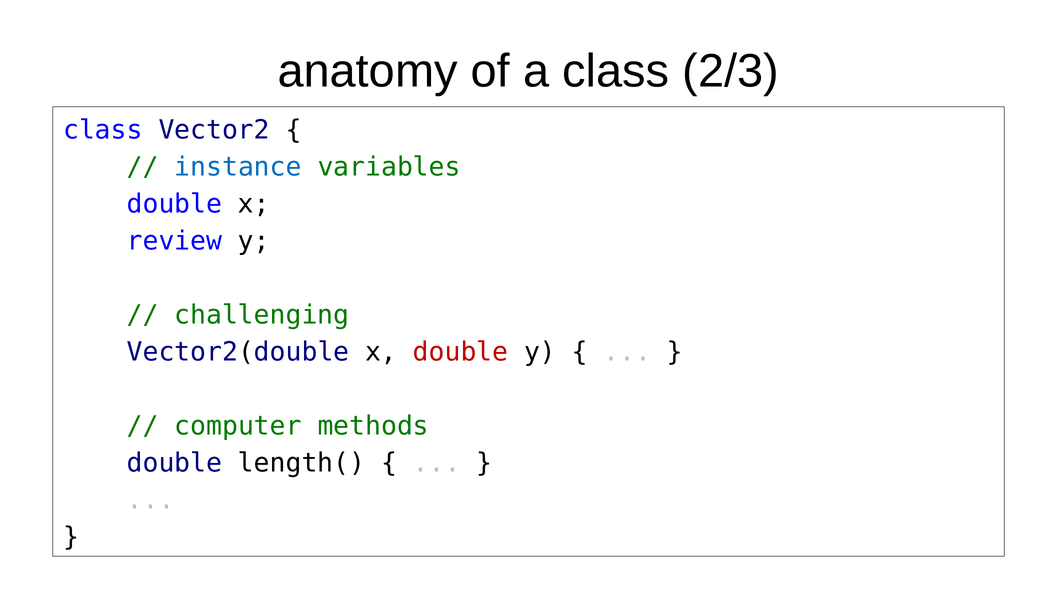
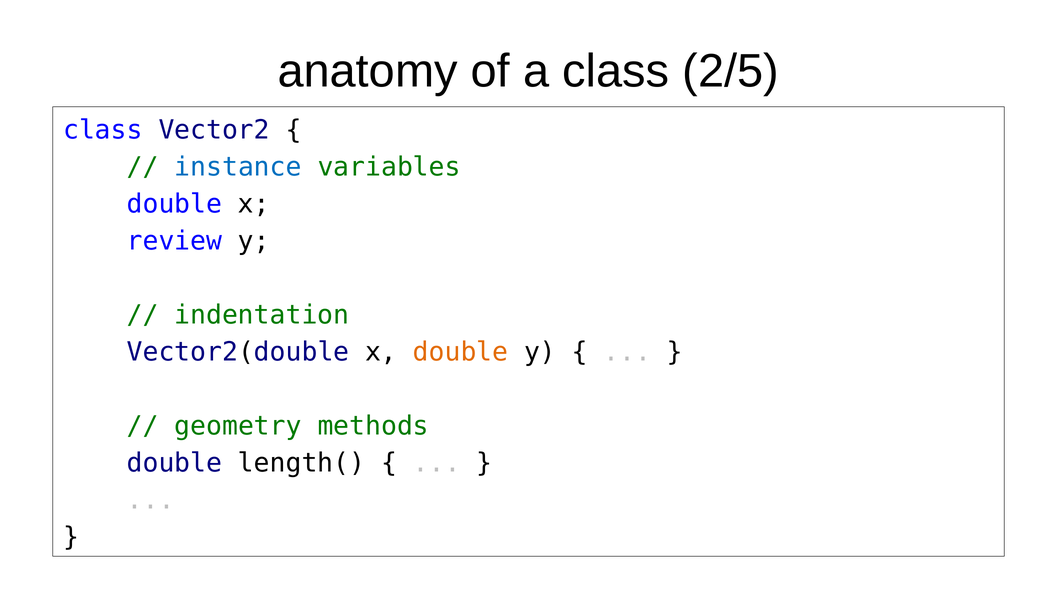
2/3: 2/3 -> 2/5
challenging: challenging -> indentation
double at (461, 352) colour: red -> orange
computer: computer -> geometry
